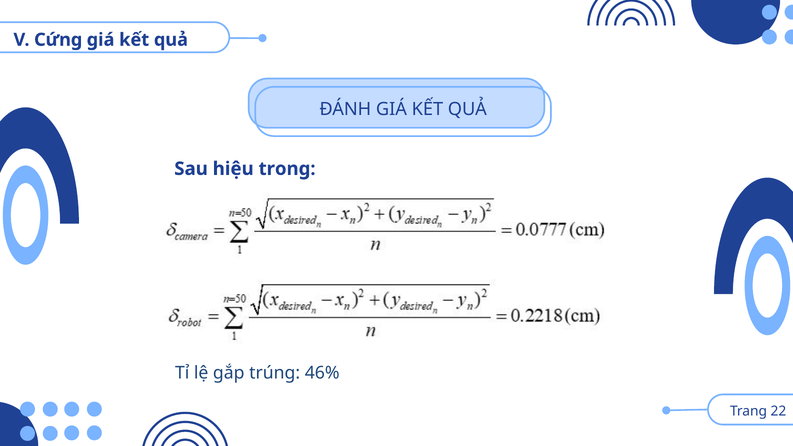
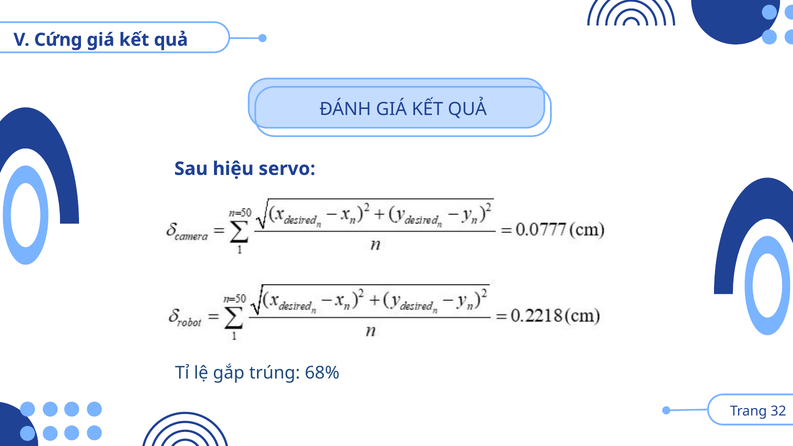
trong: trong -> servo
46%: 46% -> 68%
22: 22 -> 32
